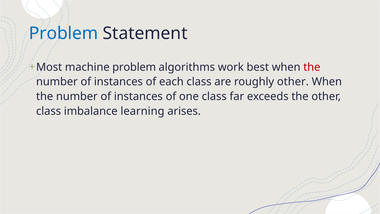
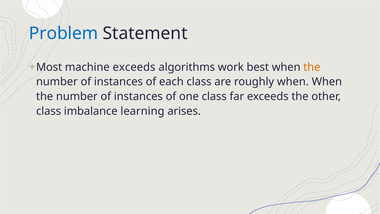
machine problem: problem -> exceeds
the at (312, 67) colour: red -> orange
roughly other: other -> when
